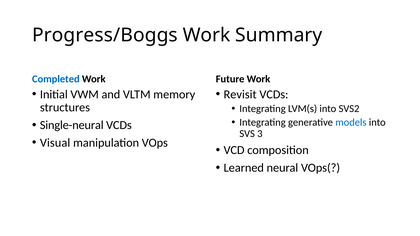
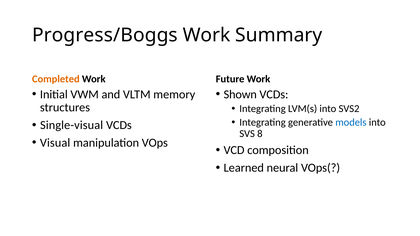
Completed colour: blue -> orange
Revisit: Revisit -> Shown
Single-neural: Single-neural -> Single-visual
3: 3 -> 8
